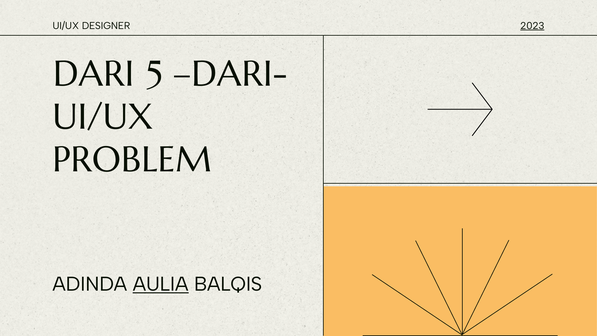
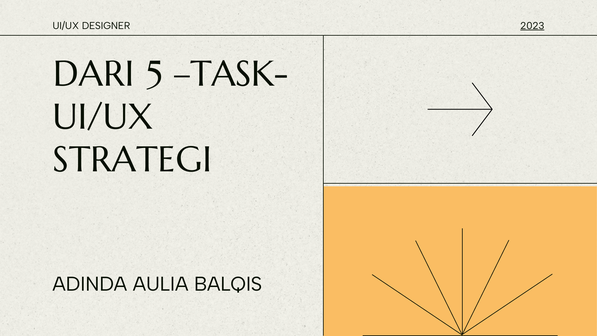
DARI-: DARI- -> TASK-
PROBLEM: PROBLEM -> STRATEGI
AULIA underline: present -> none
